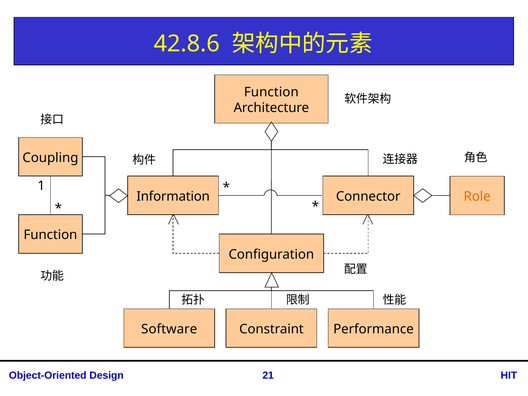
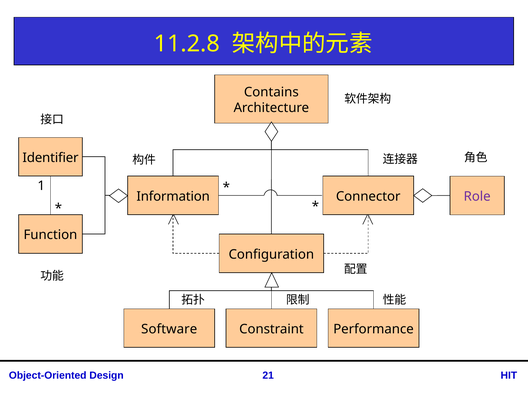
42.8.6: 42.8.6 -> 11.2.8
Function at (271, 92): Function -> Contains
Coupling: Coupling -> Identifier
Role colour: orange -> purple
